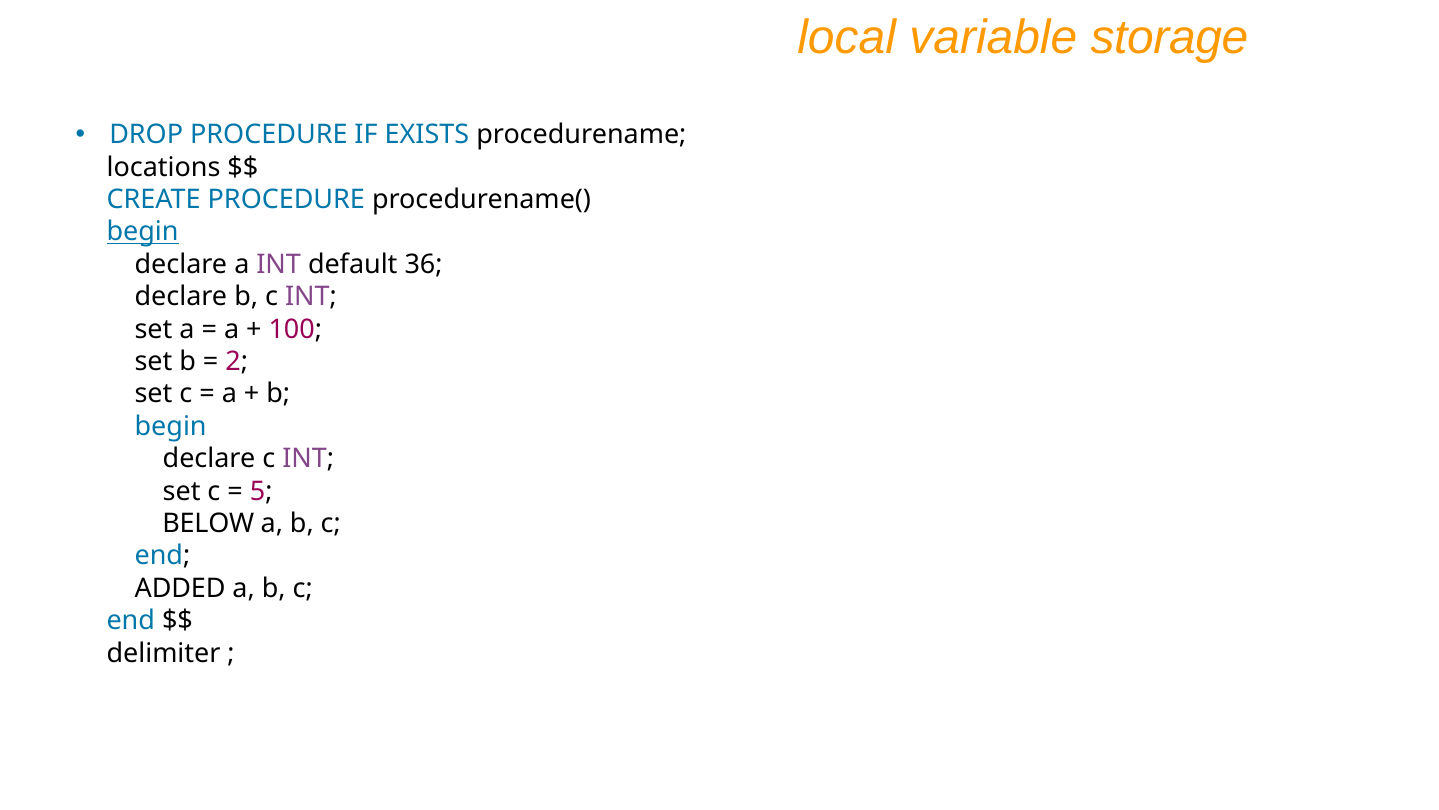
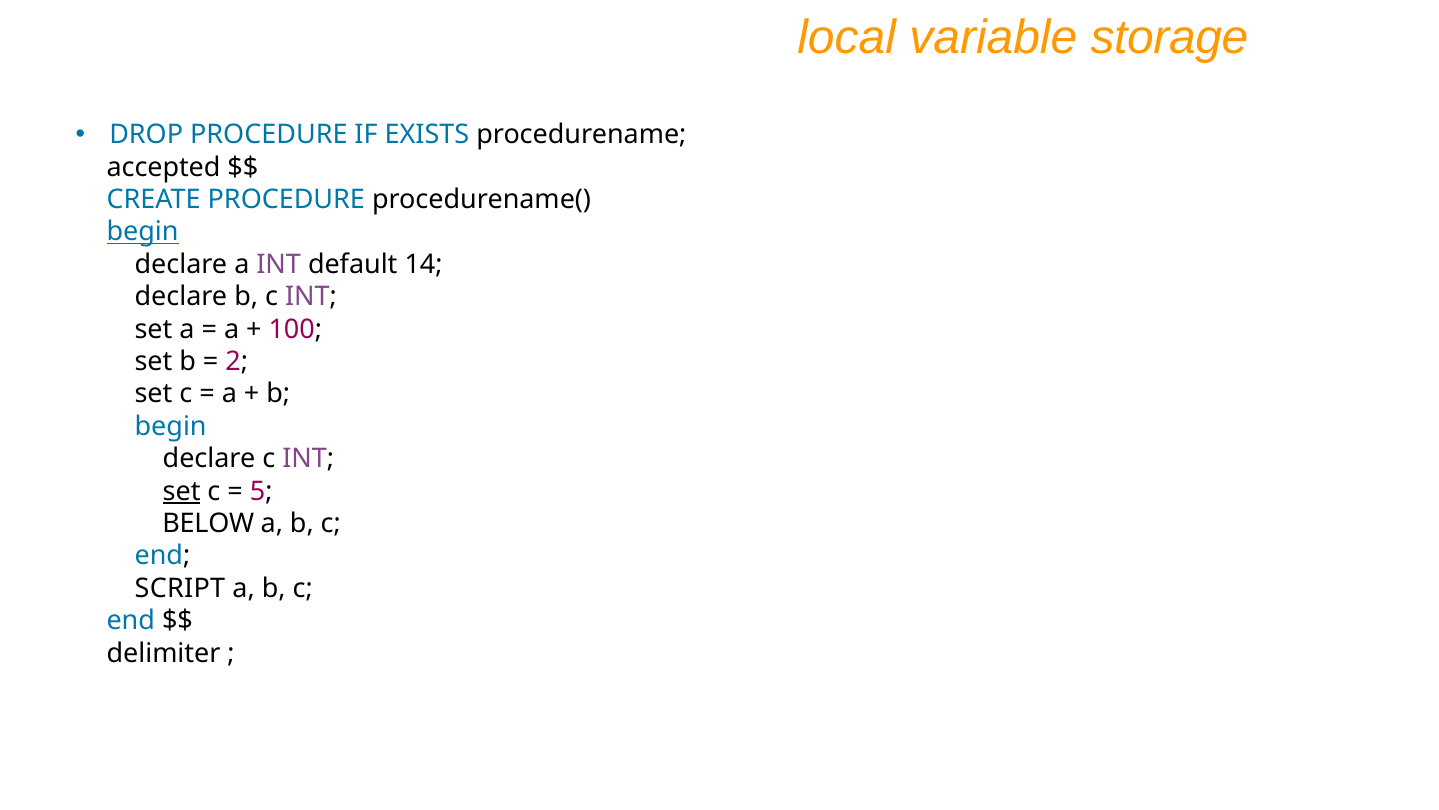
locations: locations -> accepted
36: 36 -> 14
set at (182, 491) underline: none -> present
ADDED: ADDED -> SCRIPT
